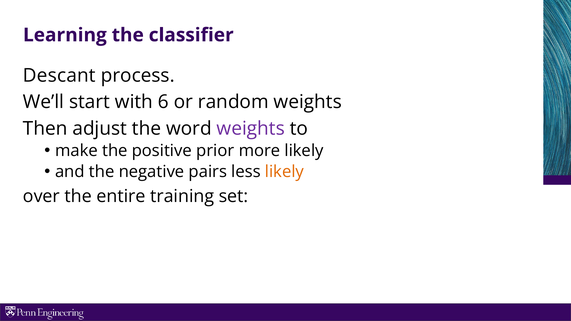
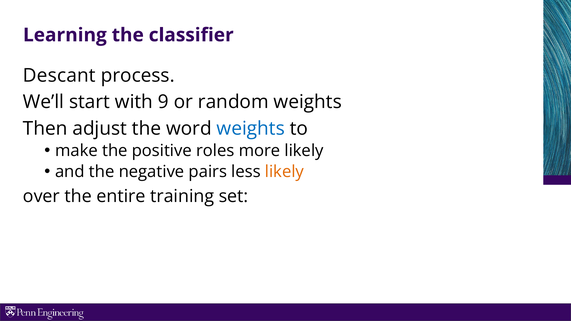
6: 6 -> 9
weights at (251, 129) colour: purple -> blue
prior: prior -> roles
